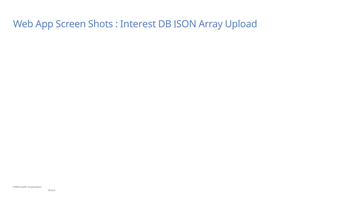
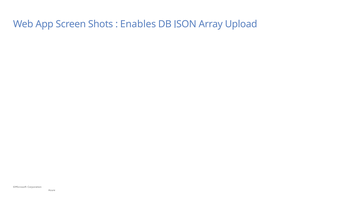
Interest: Interest -> Enables
